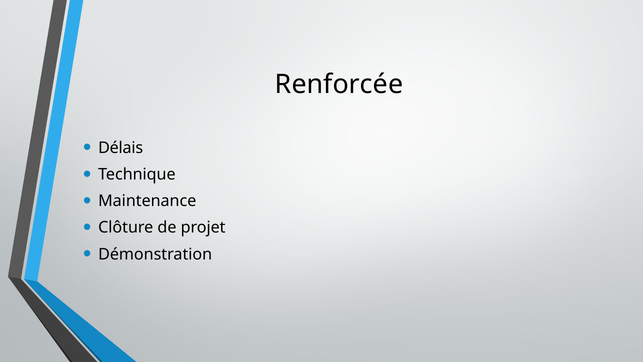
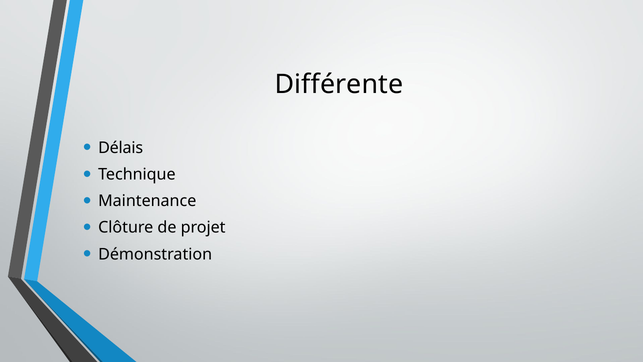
Renforcée: Renforcée -> Différente
